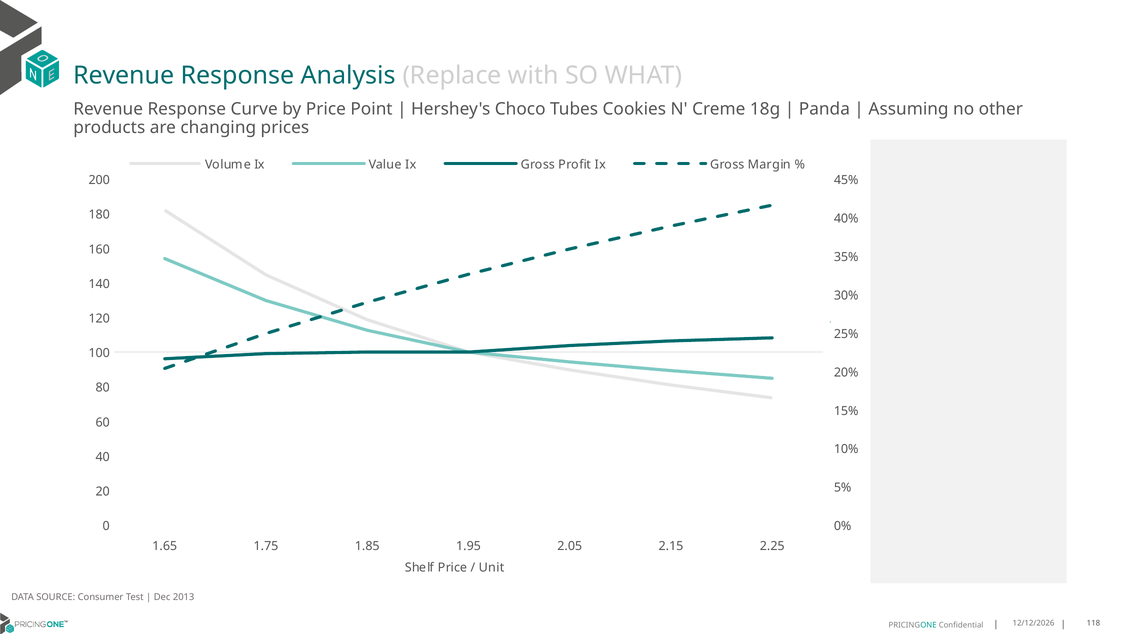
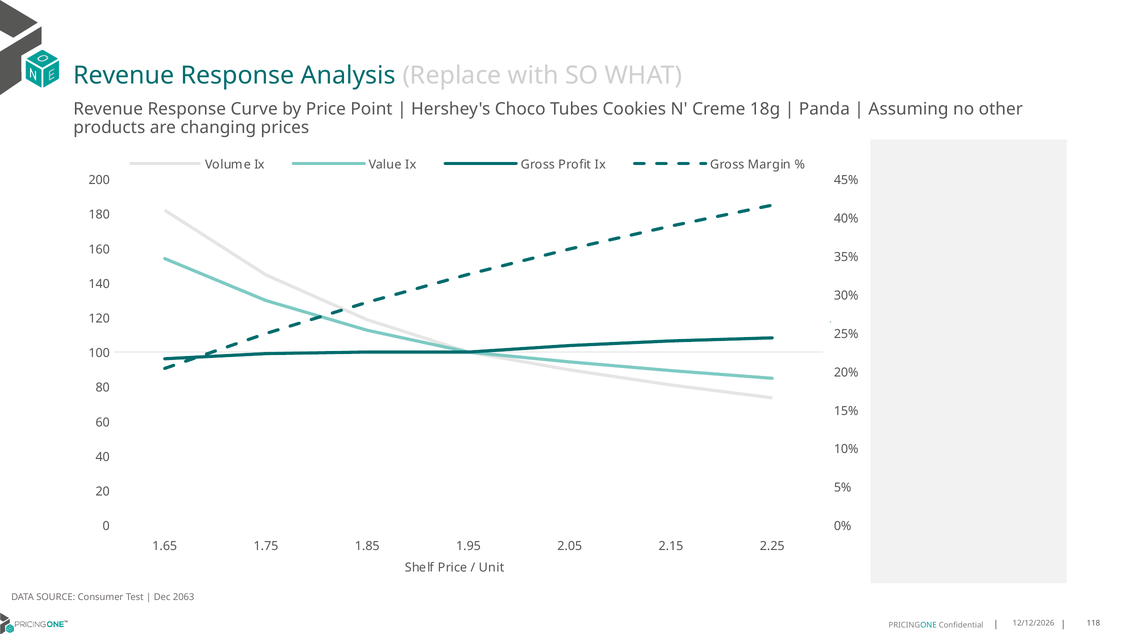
2013: 2013 -> 2063
